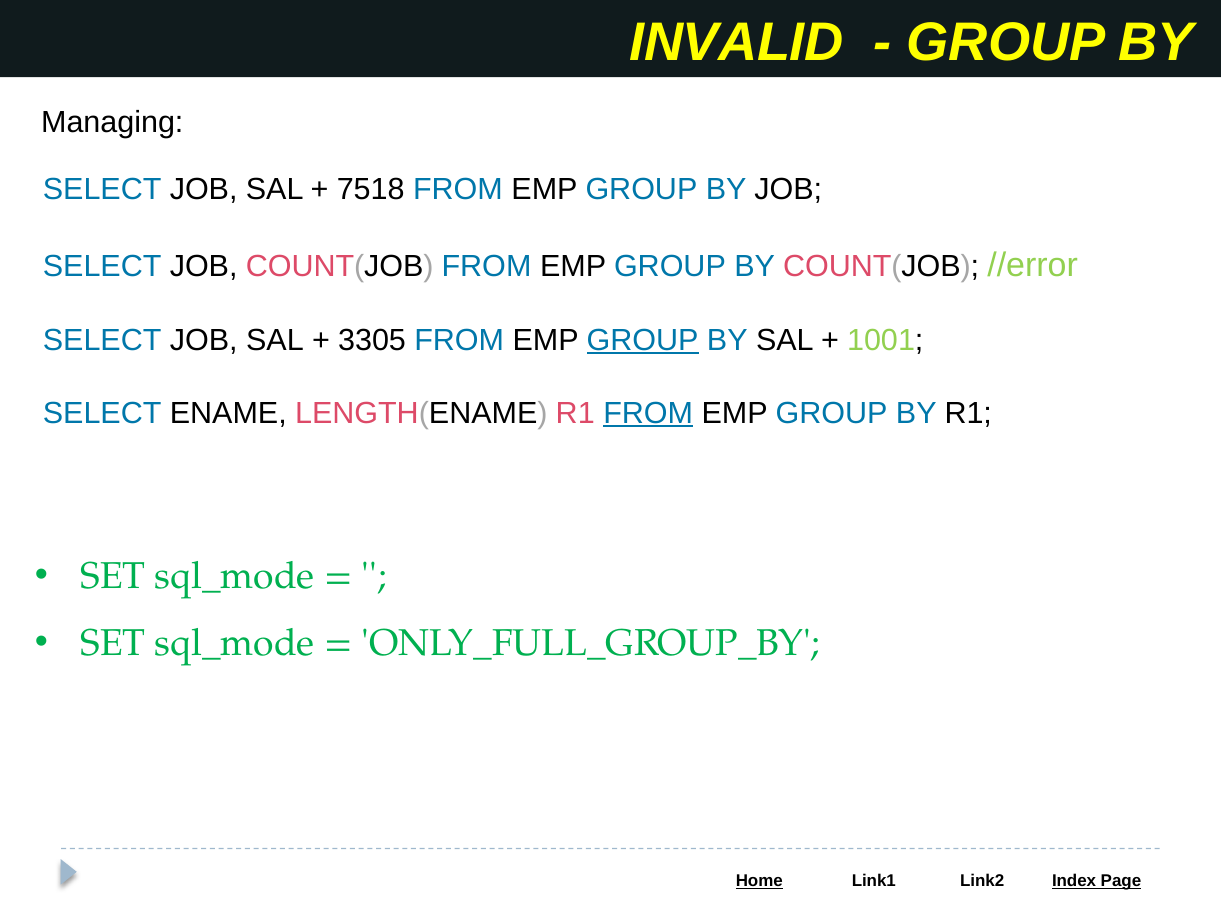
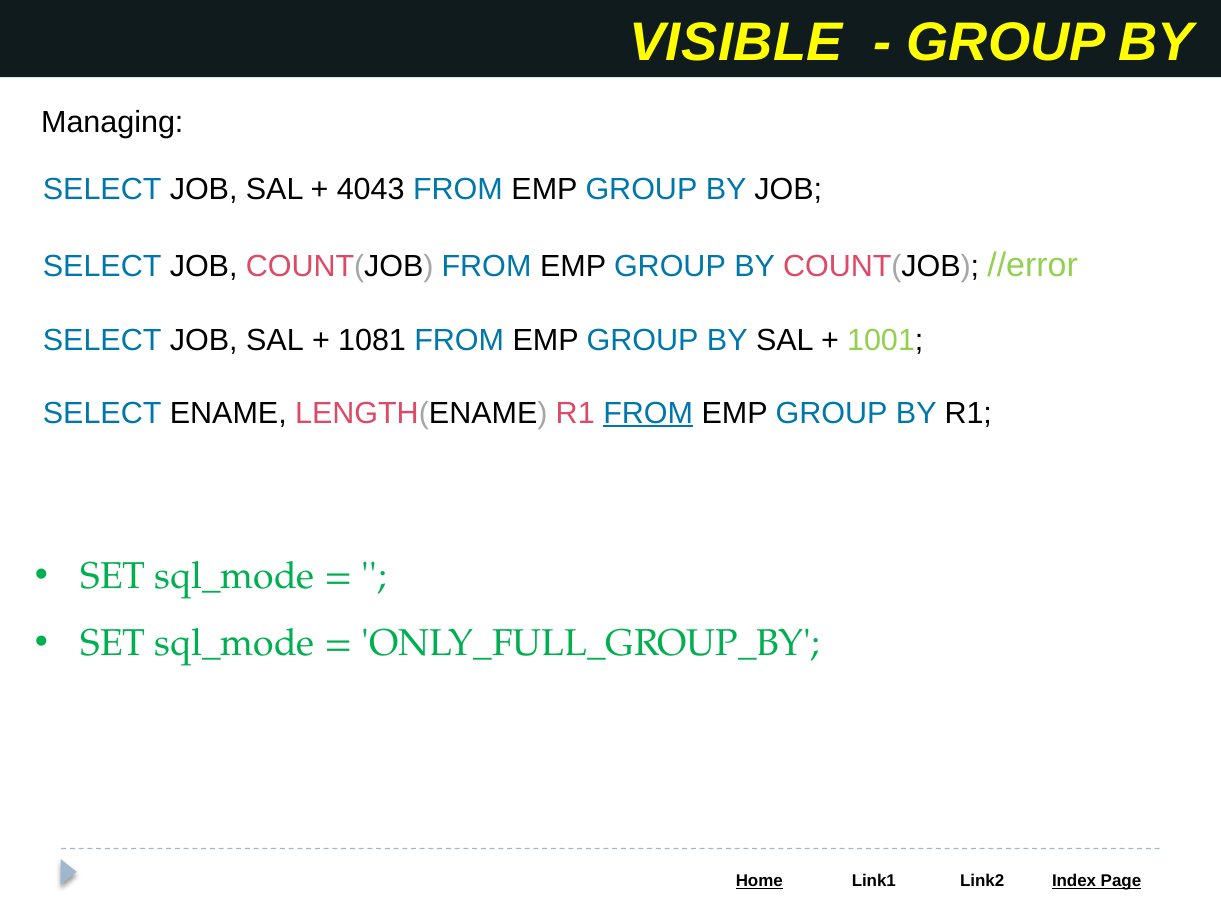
INVALID: INVALID -> VISIBLE
7518: 7518 -> 4043
3305: 3305 -> 1081
GROUP at (643, 340) underline: present -> none
